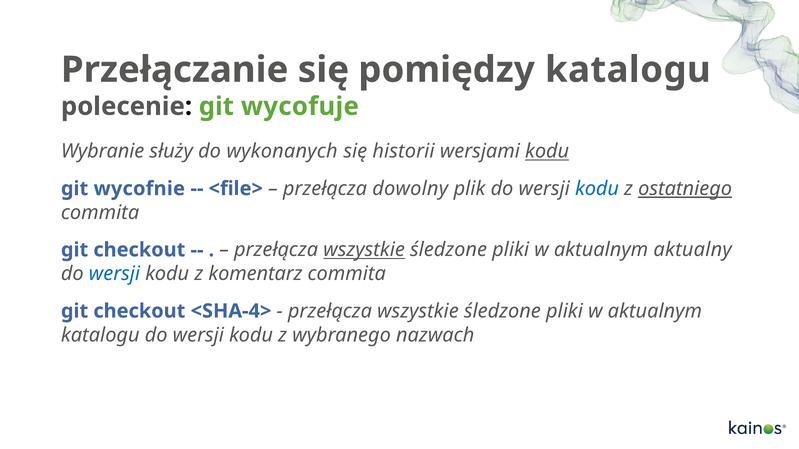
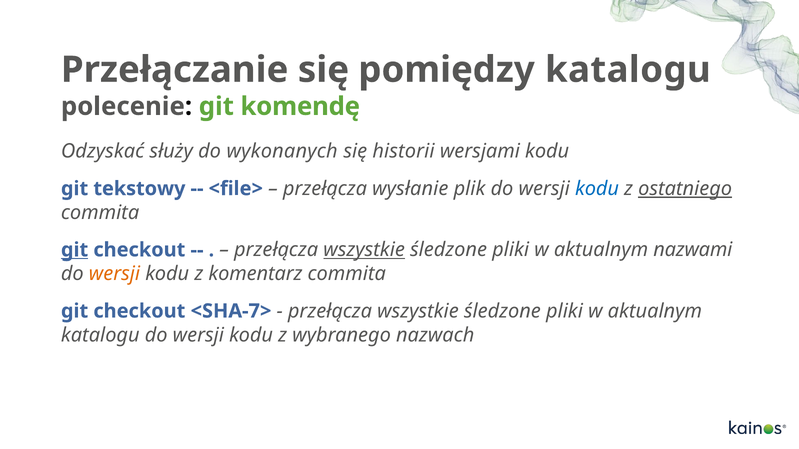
wycofuje: wycofuje -> komendę
Wybranie: Wybranie -> Odzyskać
kodu at (547, 151) underline: present -> none
wycofnie: wycofnie -> tekstowy
dowolny: dowolny -> wysłanie
git at (75, 250) underline: none -> present
aktualny: aktualny -> nazwami
wersji at (115, 274) colour: blue -> orange
<SHA-4>: <SHA-4> -> <SHA-7>
